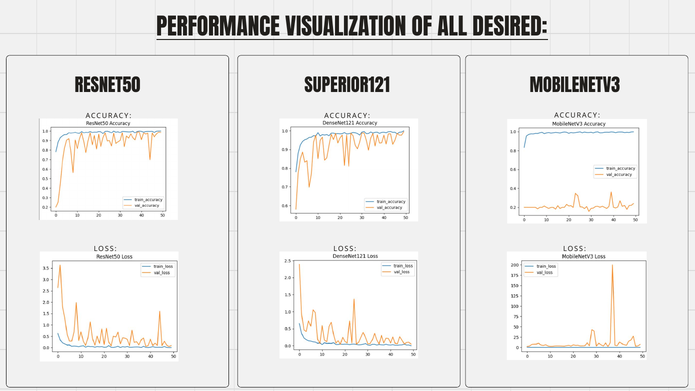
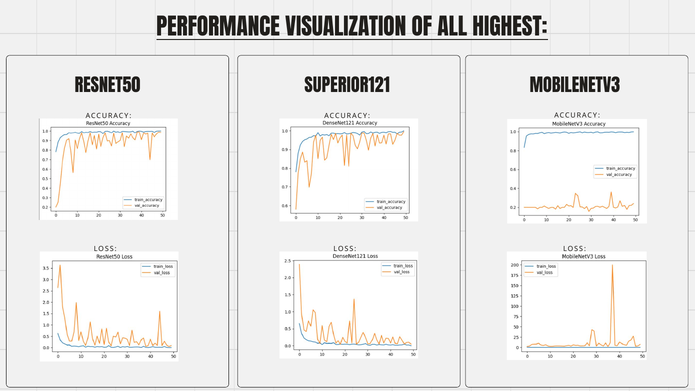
DESIRED: DESIRED -> HIGHEST
